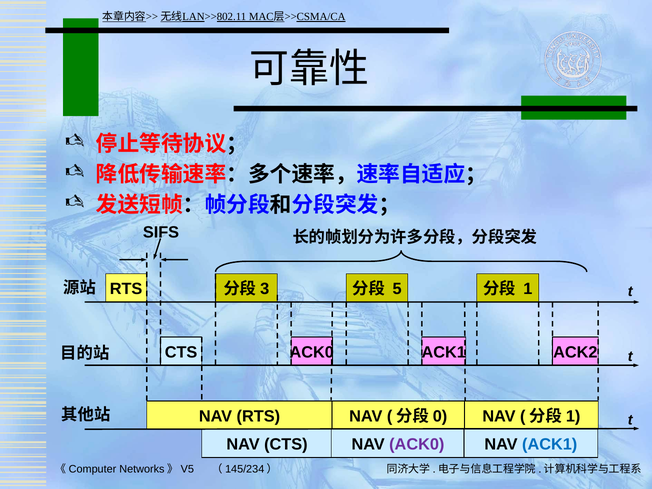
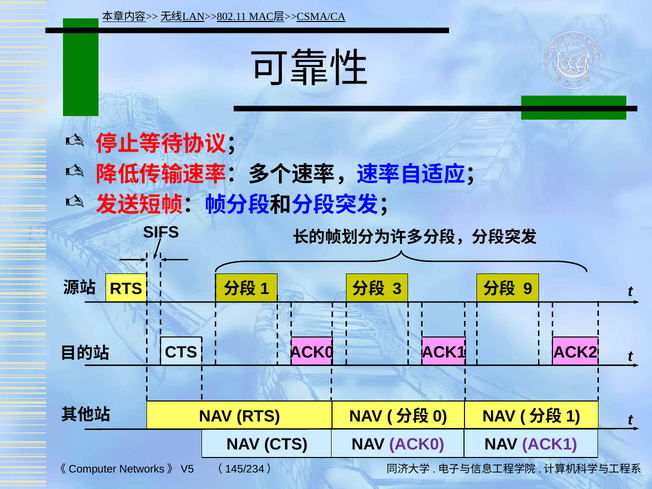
3: 3 -> 1
5: 5 -> 3
1: 1 -> 9
ACK1 at (550, 445) colour: blue -> purple
